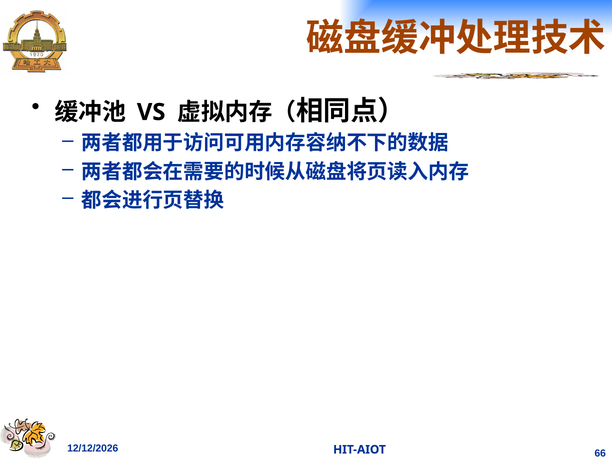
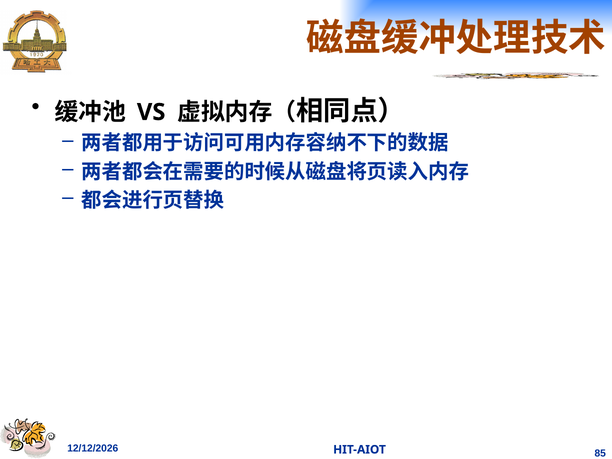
66: 66 -> 85
